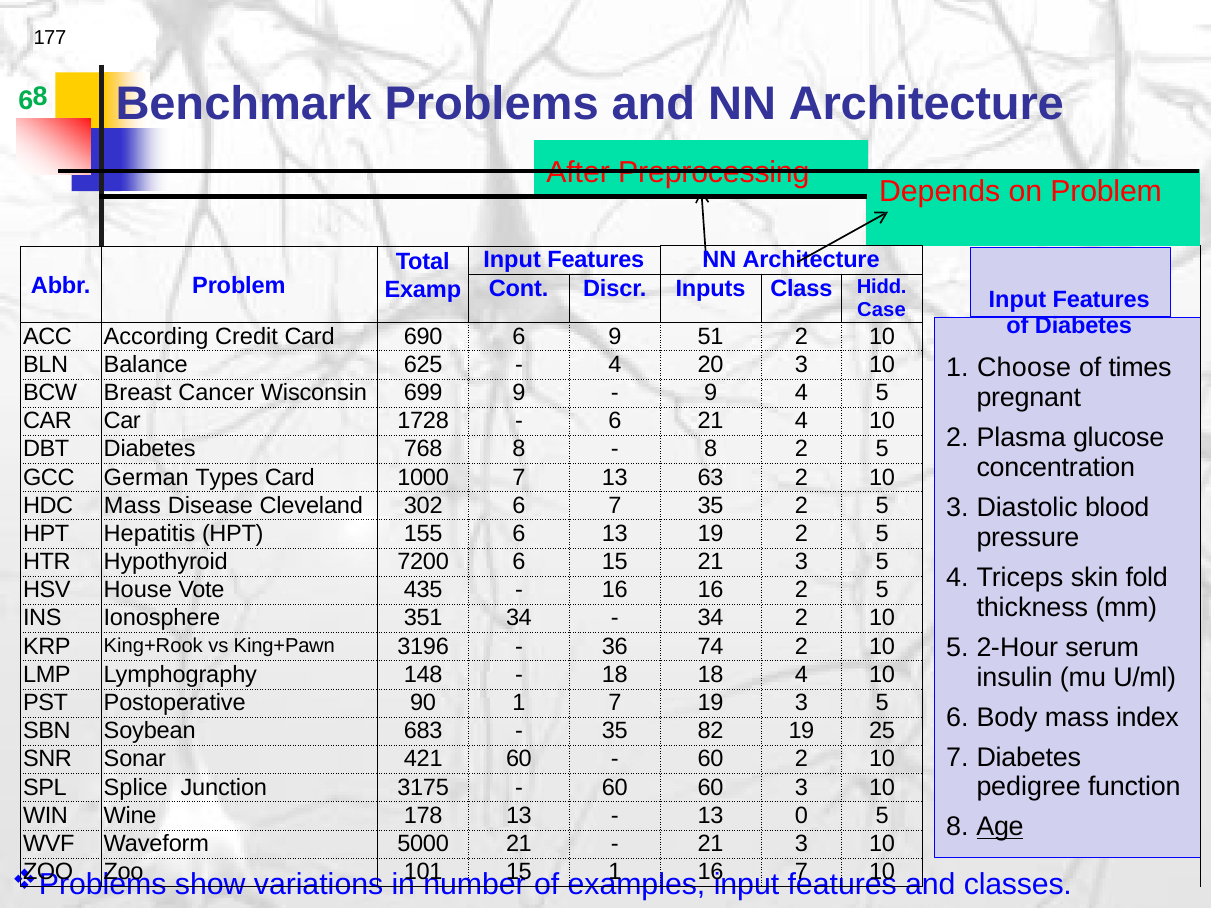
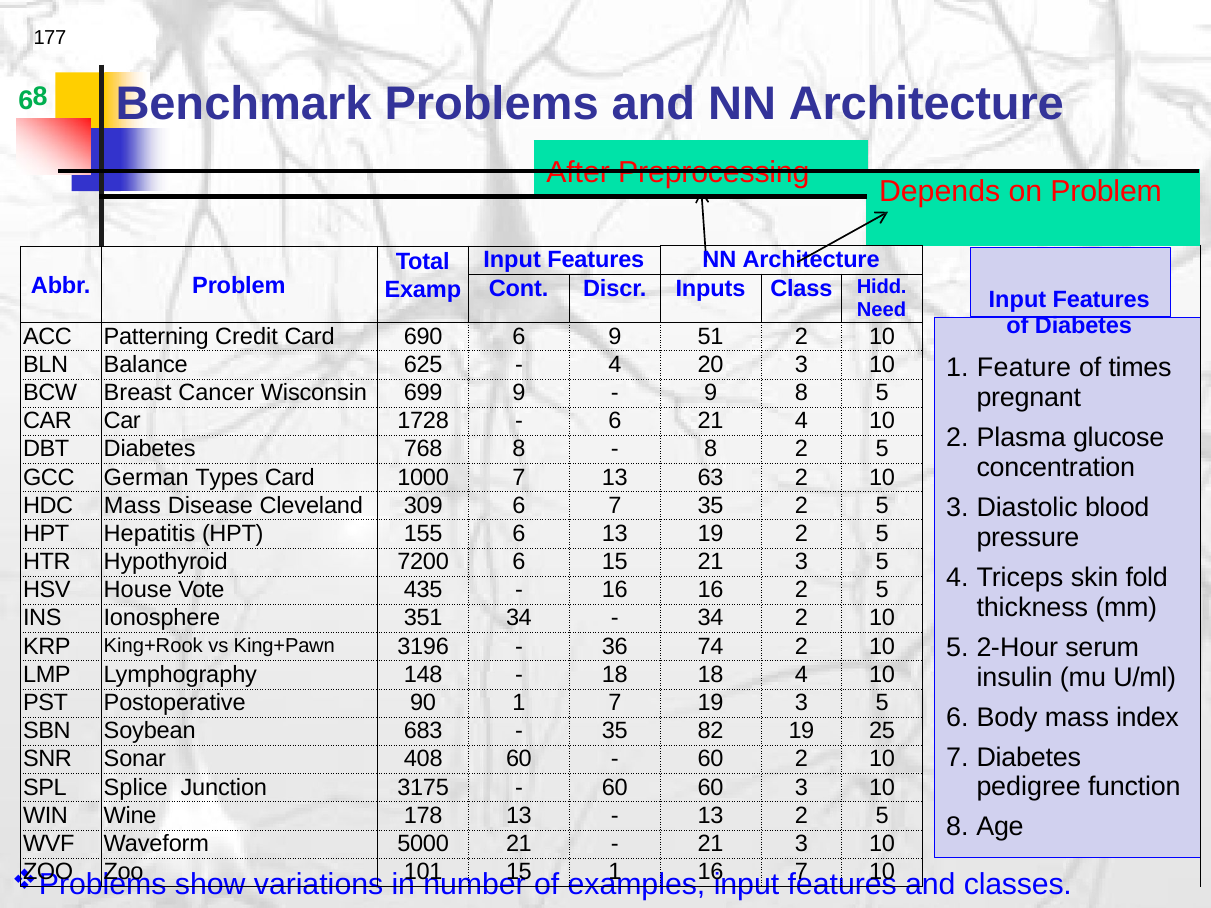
Case: Case -> Need
According: According -> Patterning
Choose: Choose -> Feature
9 4: 4 -> 8
302: 302 -> 309
421: 421 -> 408
13 0: 0 -> 2
Age underline: present -> none
